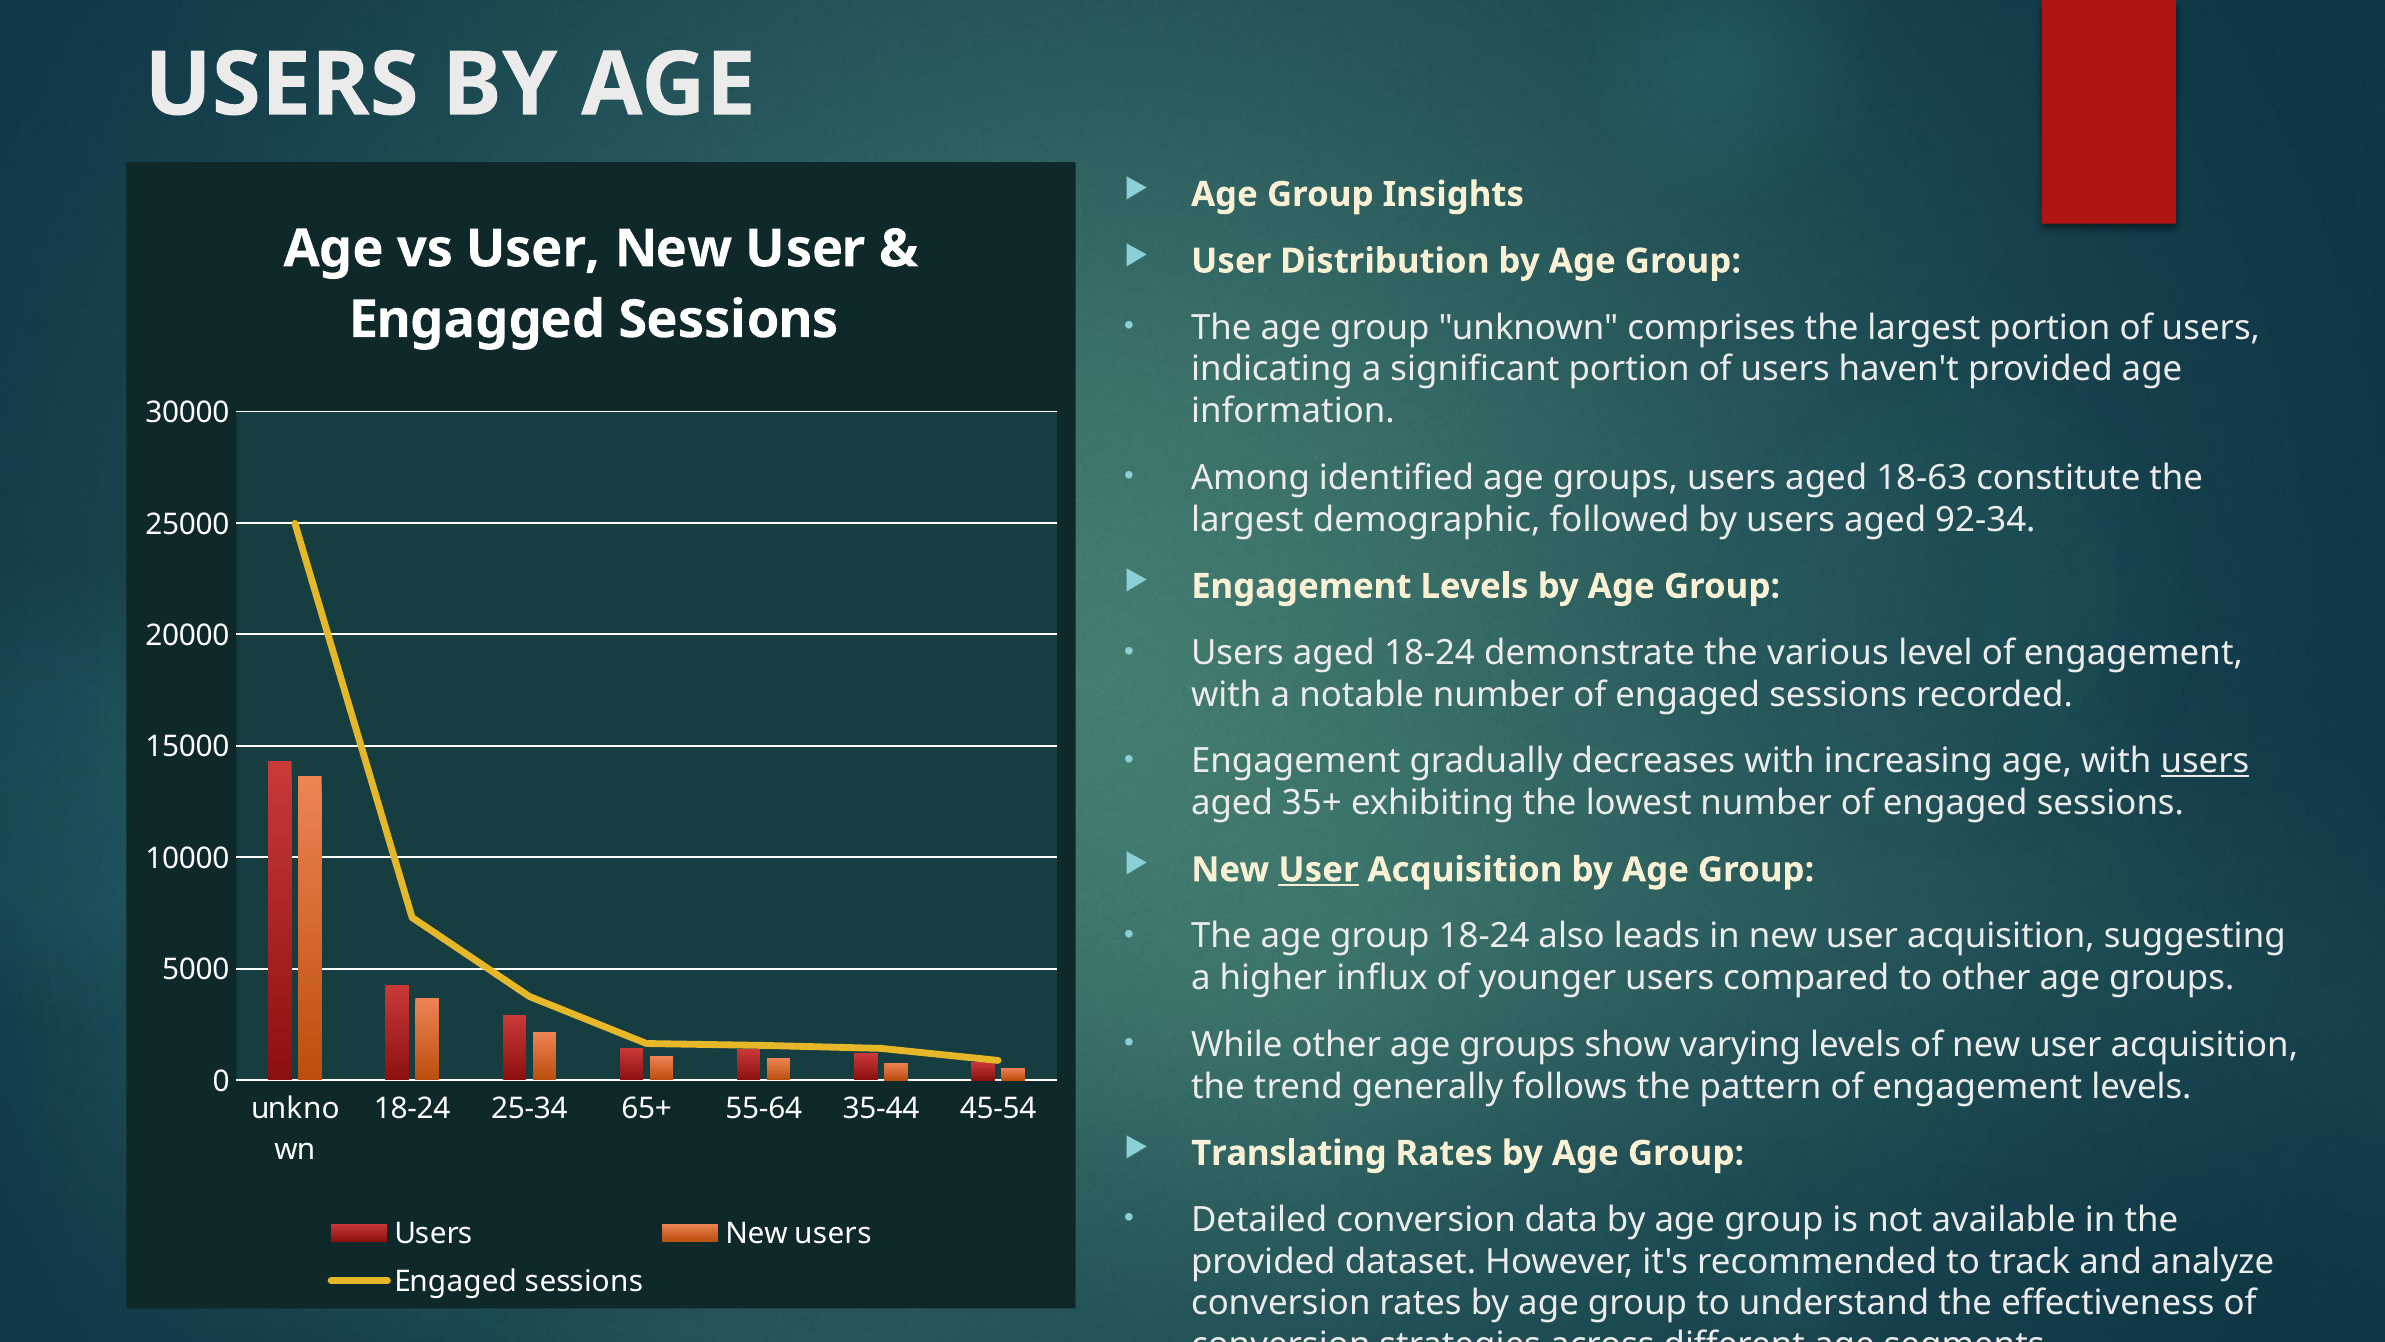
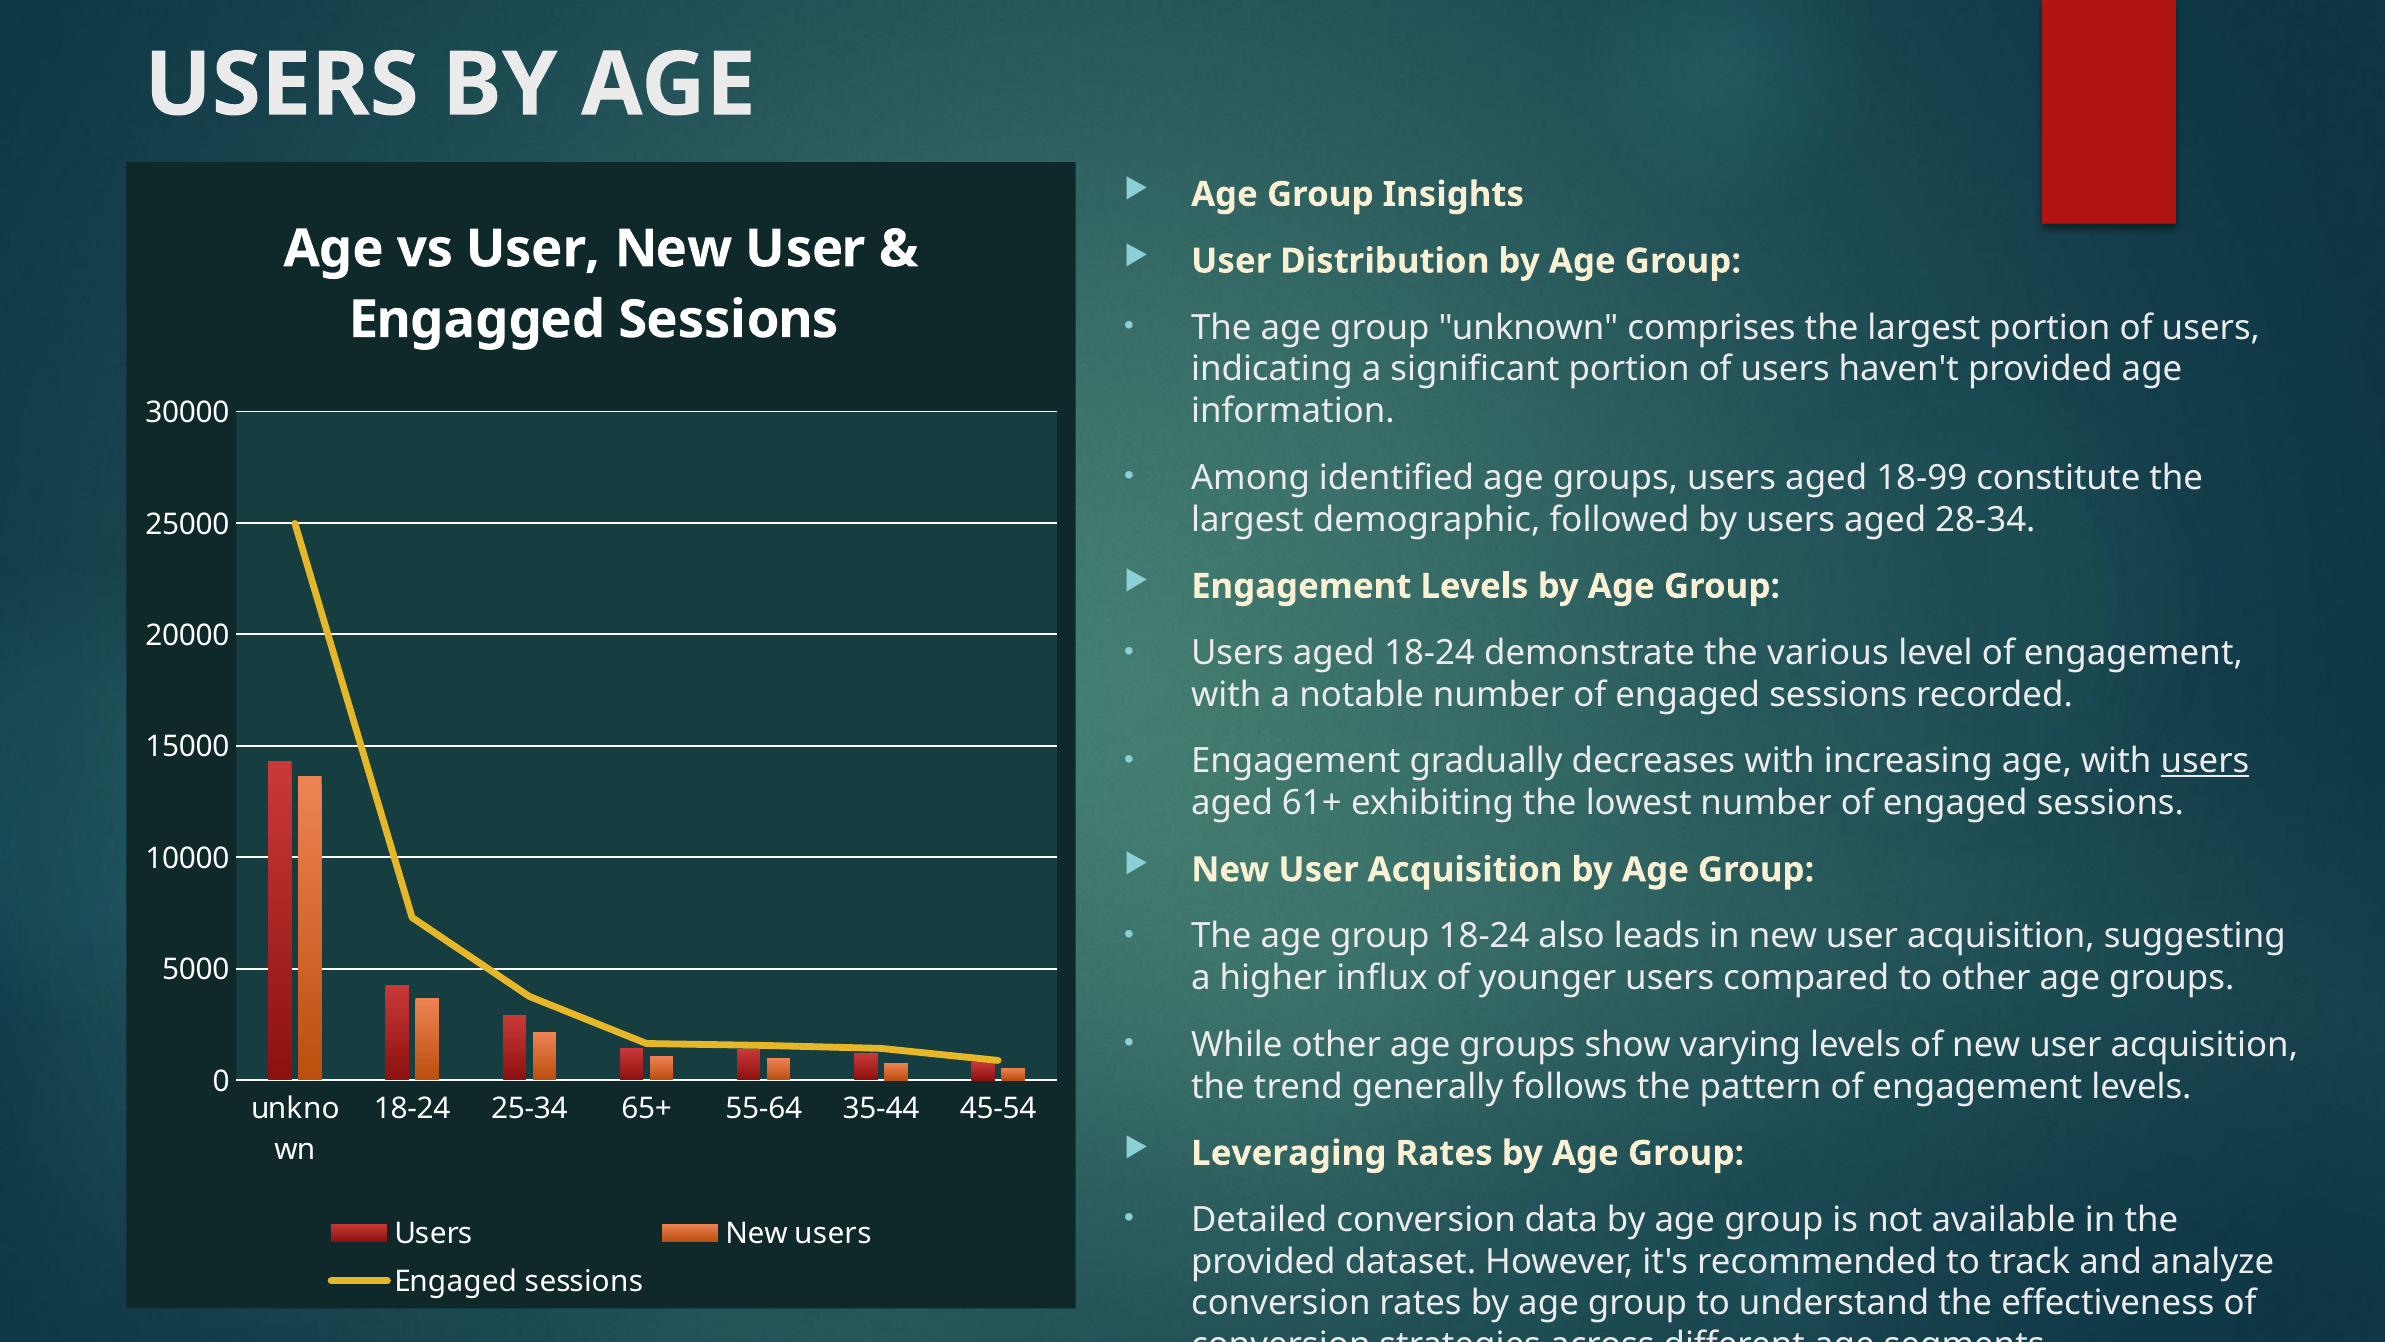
18-63: 18-63 -> 18-99
92-34: 92-34 -> 28-34
35+: 35+ -> 61+
User at (1318, 870) underline: present -> none
Translating: Translating -> Leveraging
